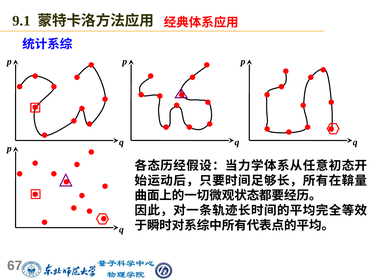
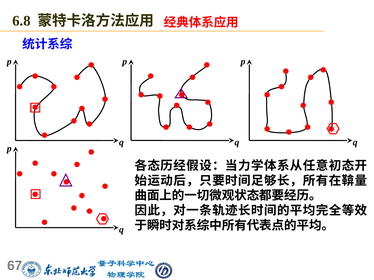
9.1: 9.1 -> 6.8
